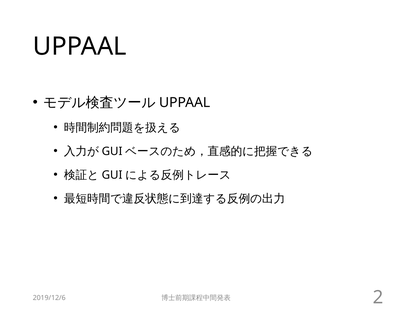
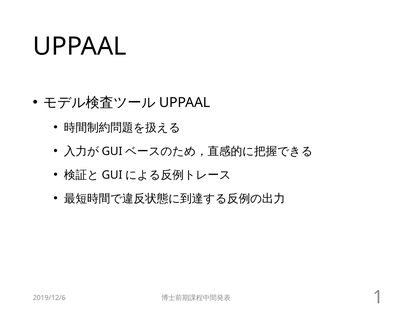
2: 2 -> 1
